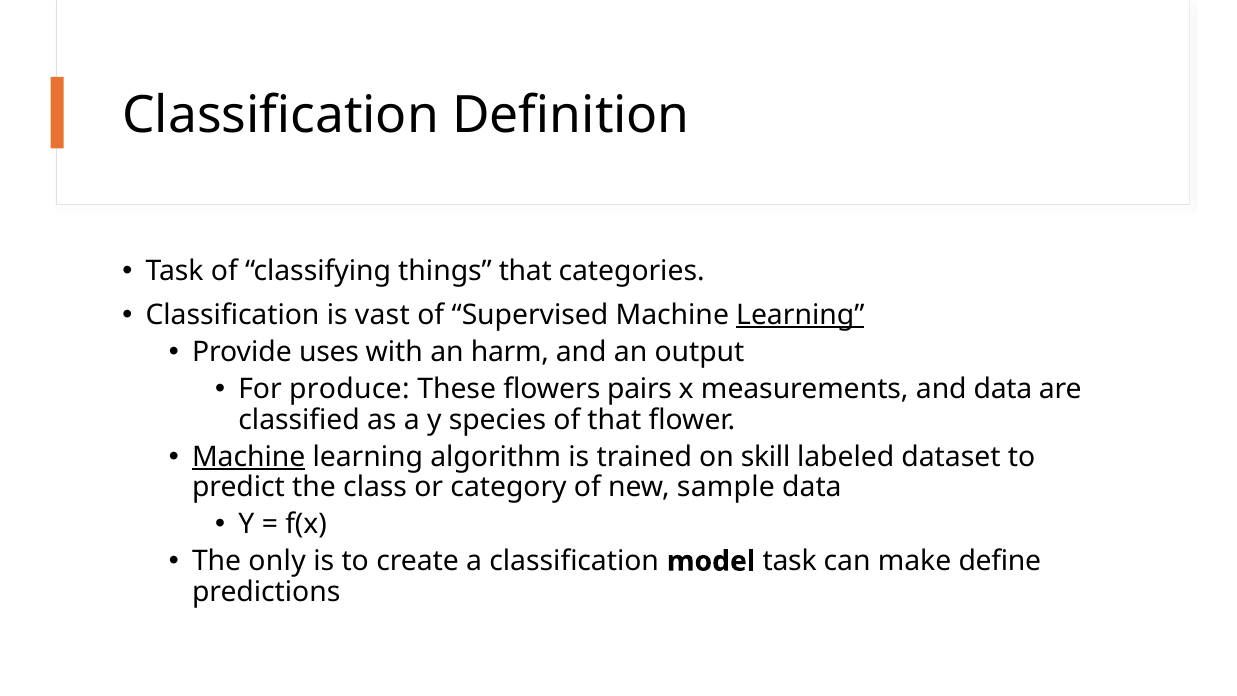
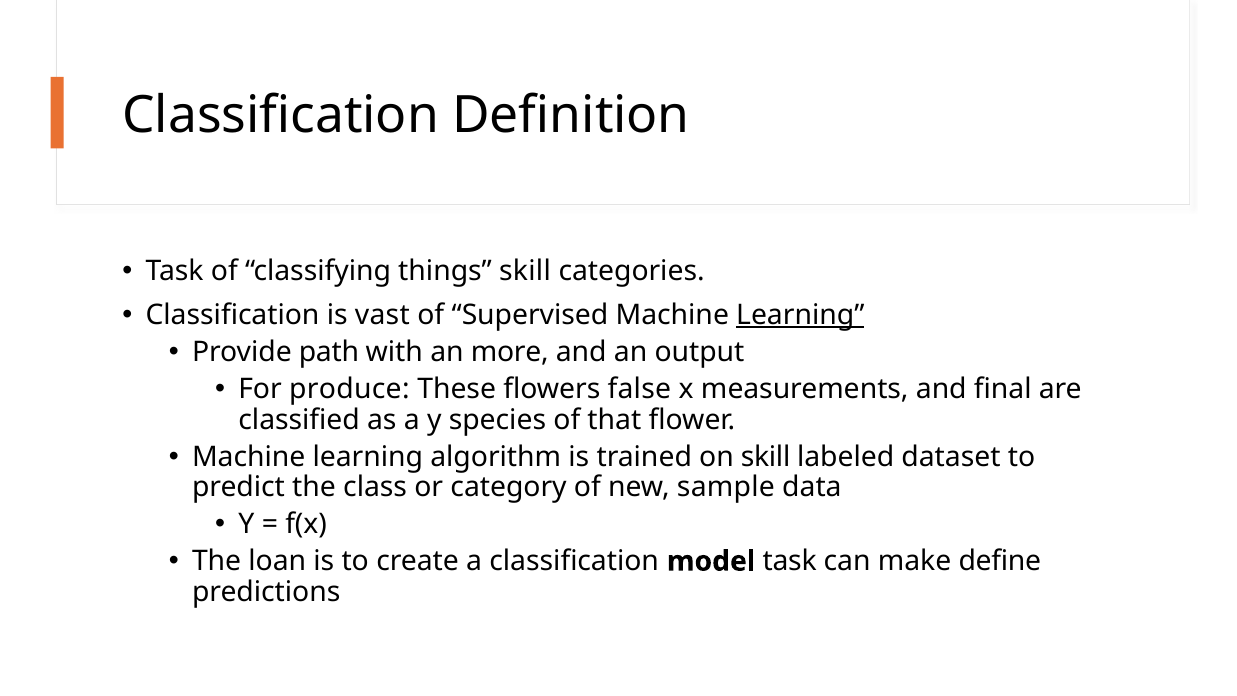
things that: that -> skill
uses: uses -> path
harm: harm -> more
pairs: pairs -> false
and data: data -> final
Machine at (249, 457) underline: present -> none
only: only -> loan
